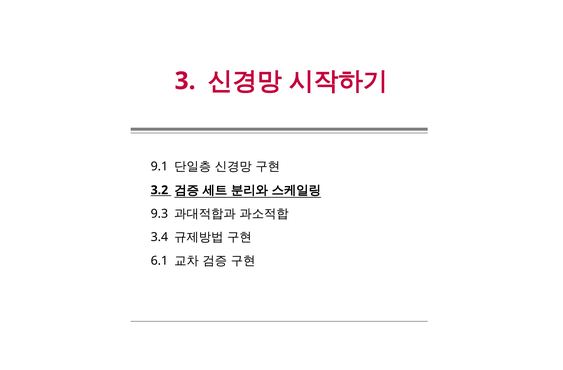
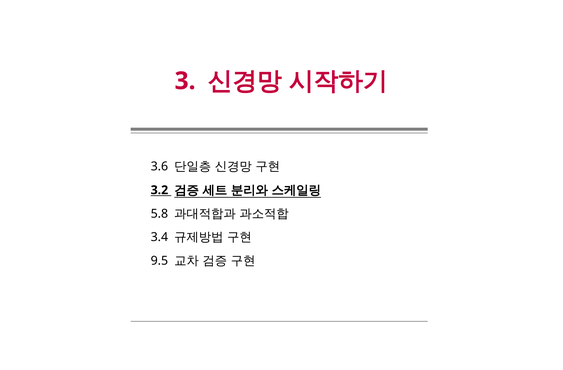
9.1: 9.1 -> 3.6
9.3: 9.3 -> 5.8
6.1: 6.1 -> 9.5
